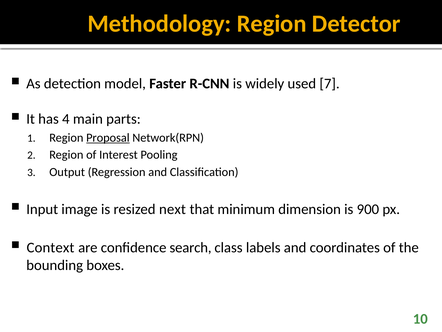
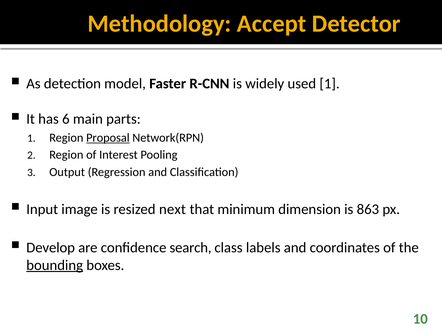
Methodology Region: Region -> Accept
used 7: 7 -> 1
4: 4 -> 6
900: 900 -> 863
Context: Context -> Develop
bounding underline: none -> present
